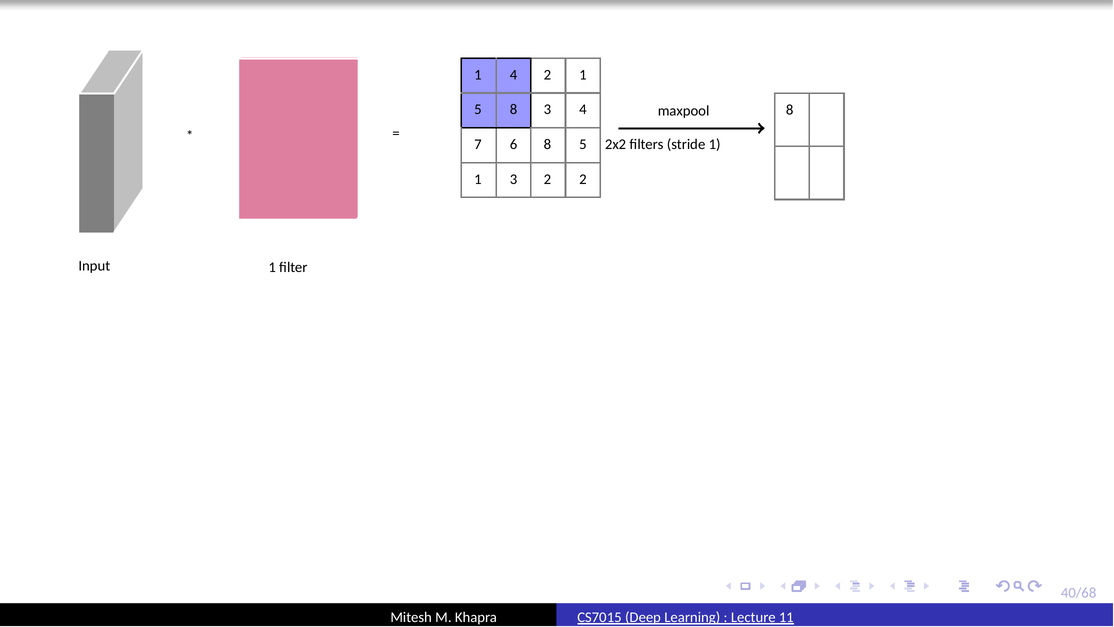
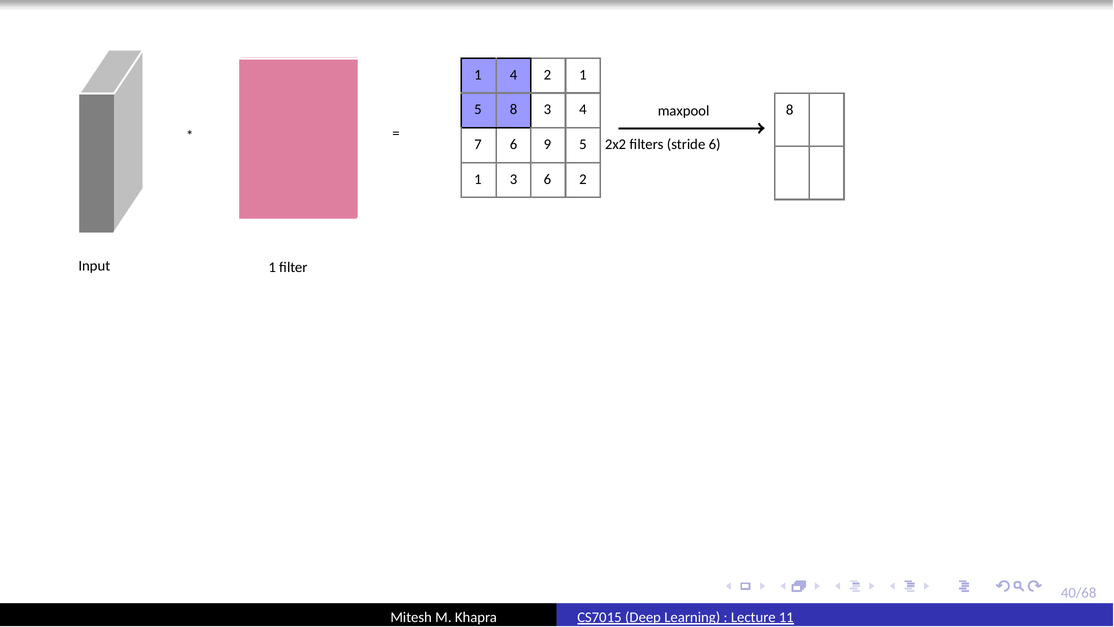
6 8: 8 -> 9
stride 1: 1 -> 6
3 2: 2 -> 6
